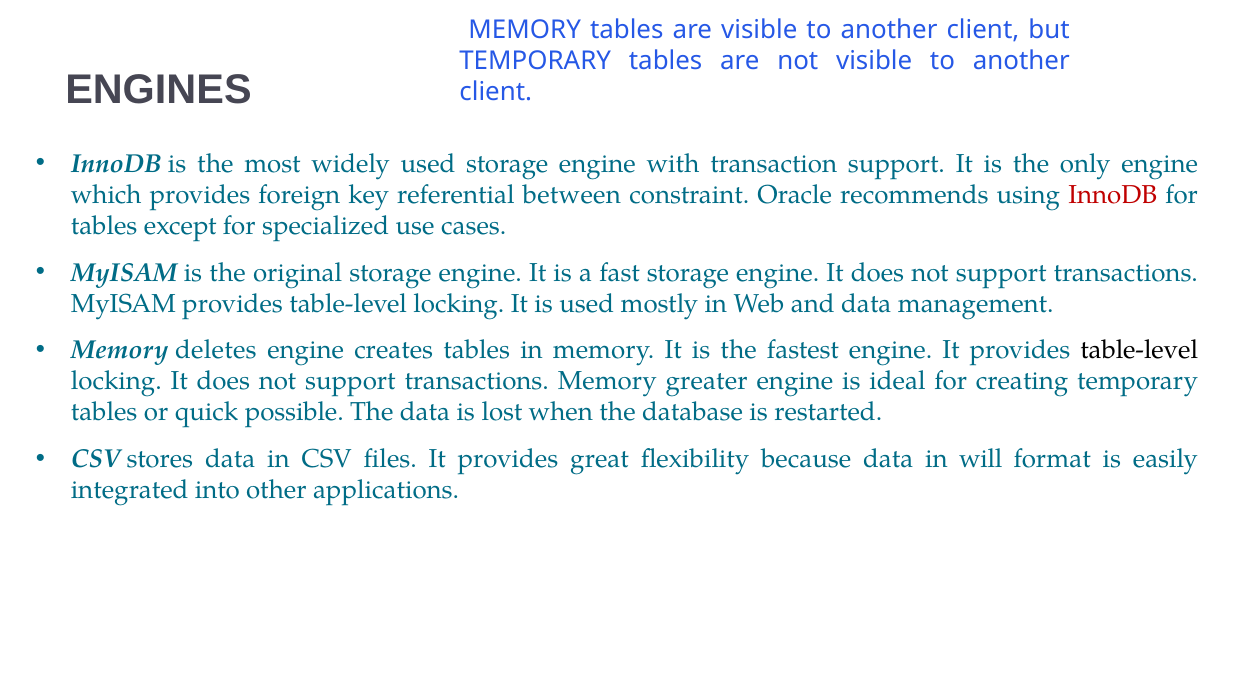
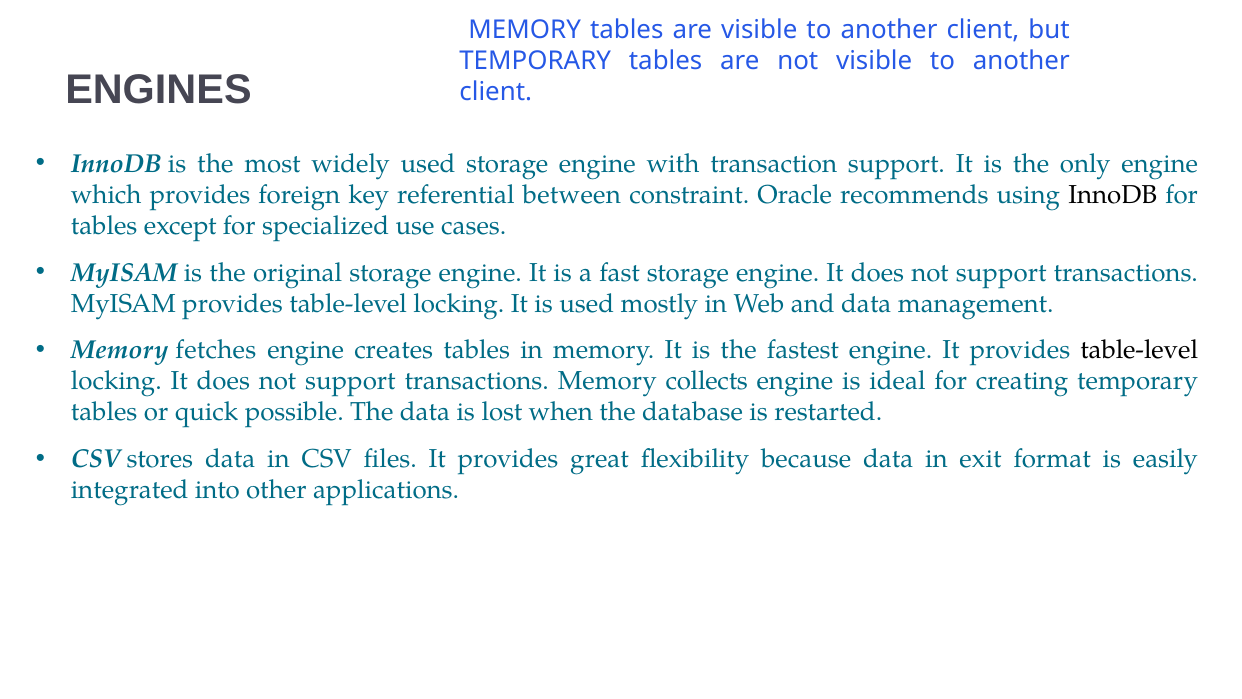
InnoDB at (1113, 195) colour: red -> black
deletes: deletes -> fetches
greater: greater -> collects
will: will -> exit
